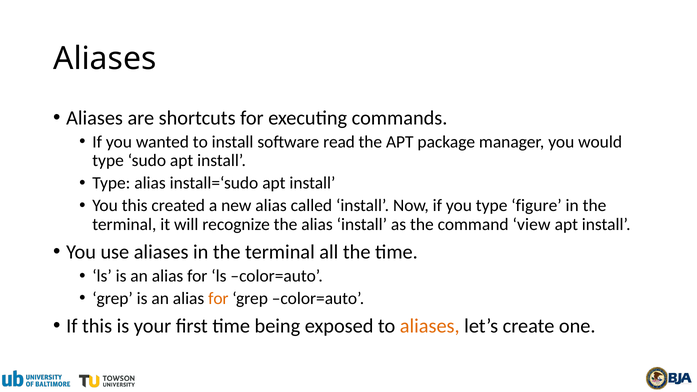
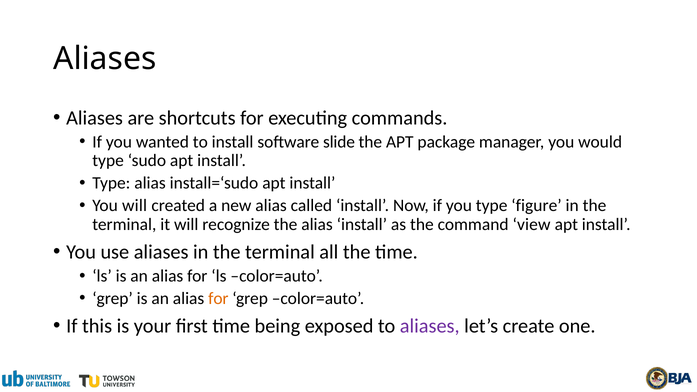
read: read -> slide
You this: this -> will
aliases at (430, 326) colour: orange -> purple
